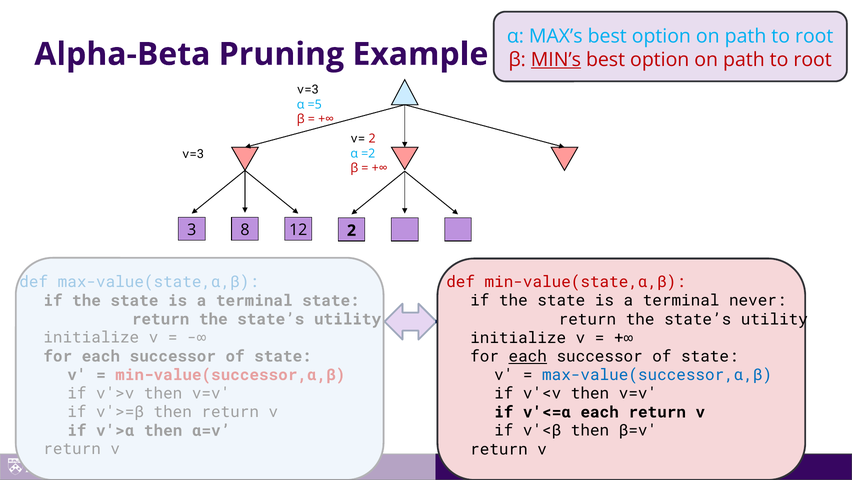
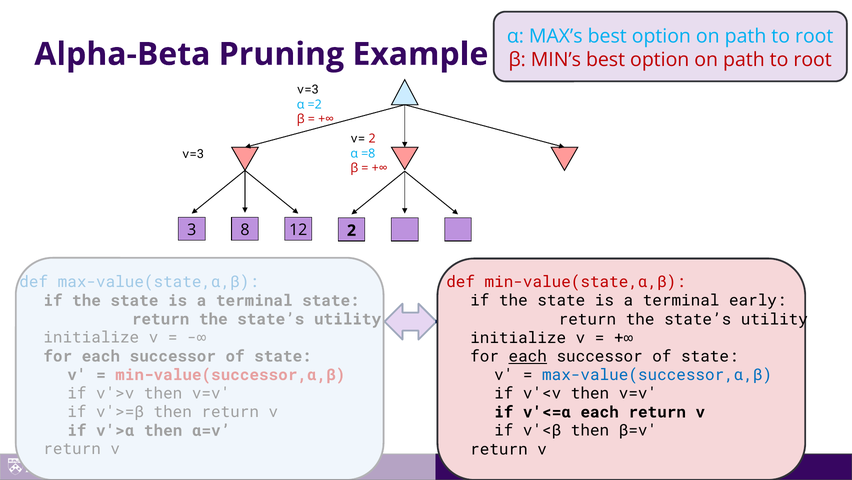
MIN’s underline: present -> none
=5: =5 -> =2
=2: =2 -> =8
never: never -> early
